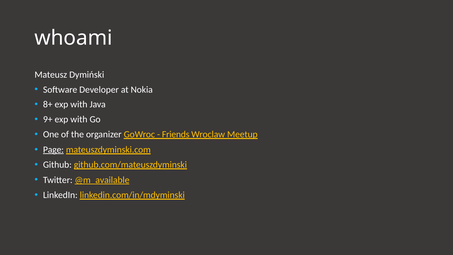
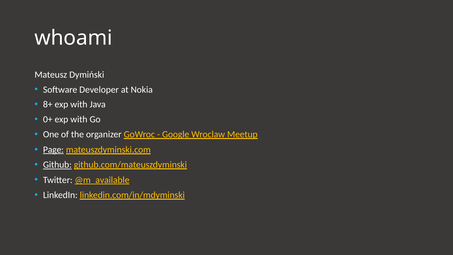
9+: 9+ -> 0+
Friends: Friends -> Google
Github underline: none -> present
